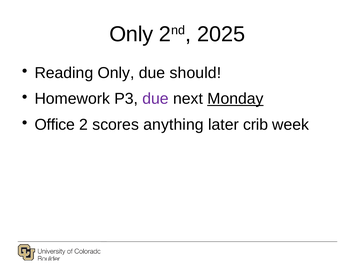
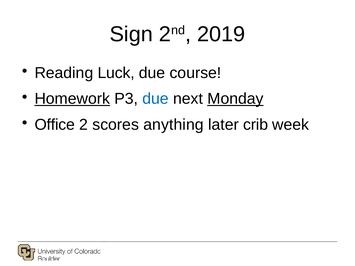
Only at (131, 34): Only -> Sign
2025: 2025 -> 2019
Reading Only: Only -> Luck
should: should -> course
Homework underline: none -> present
due at (156, 99) colour: purple -> blue
